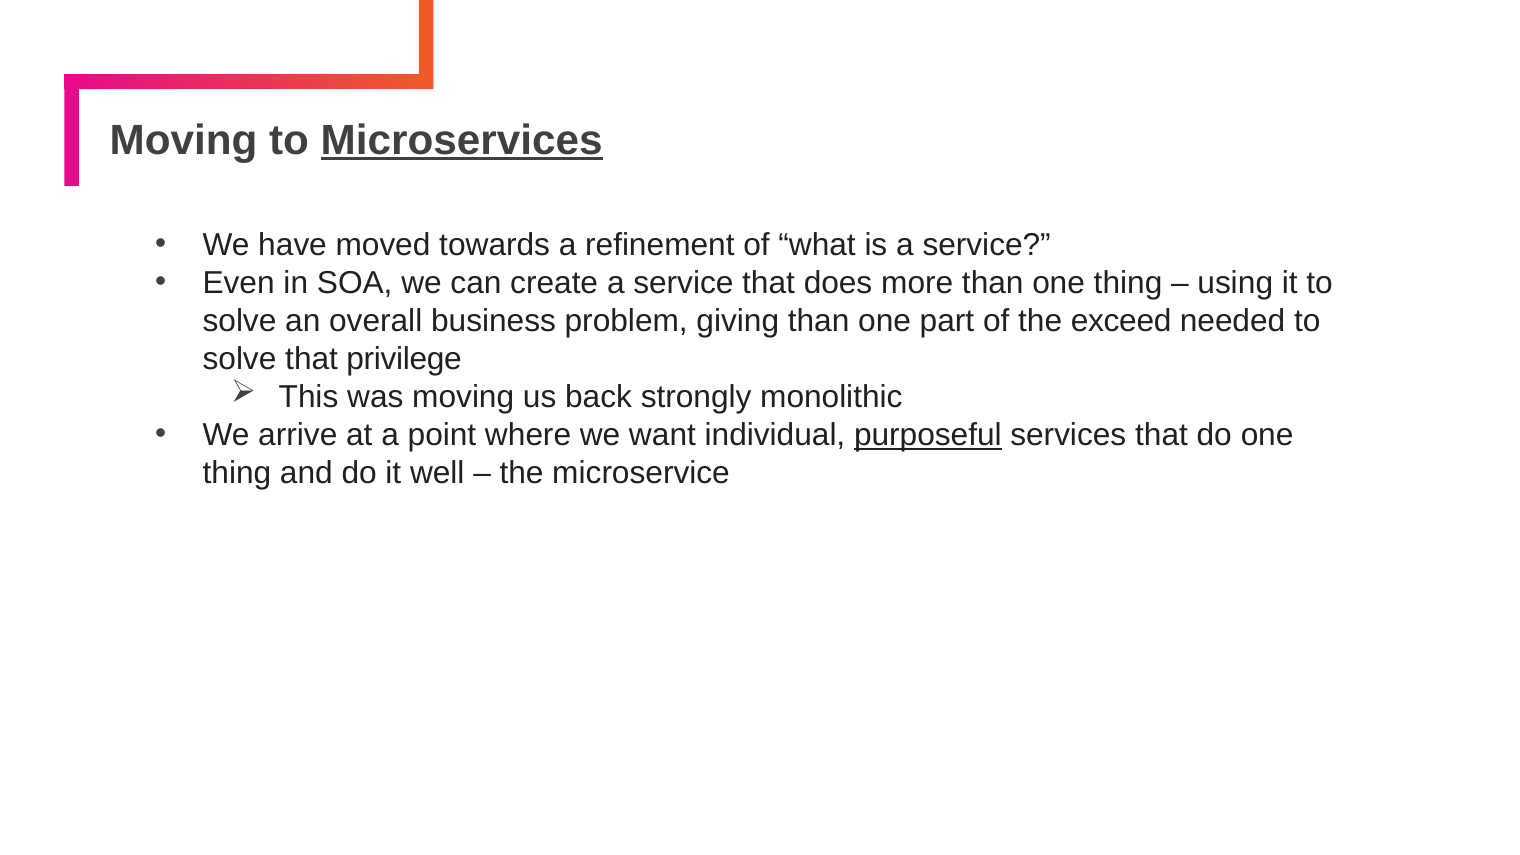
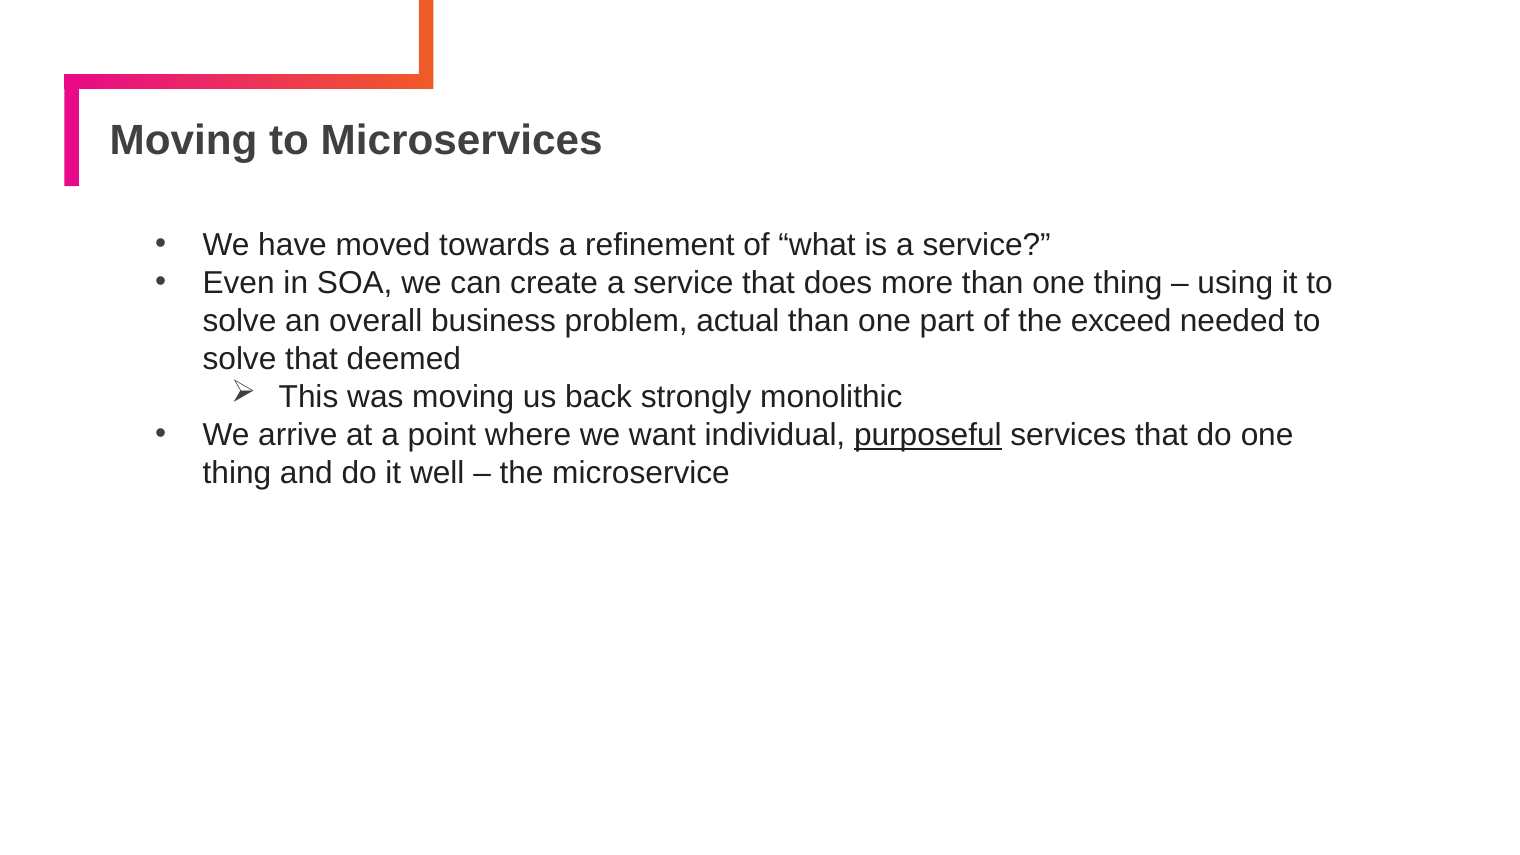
Microservices underline: present -> none
giving: giving -> actual
privilege: privilege -> deemed
